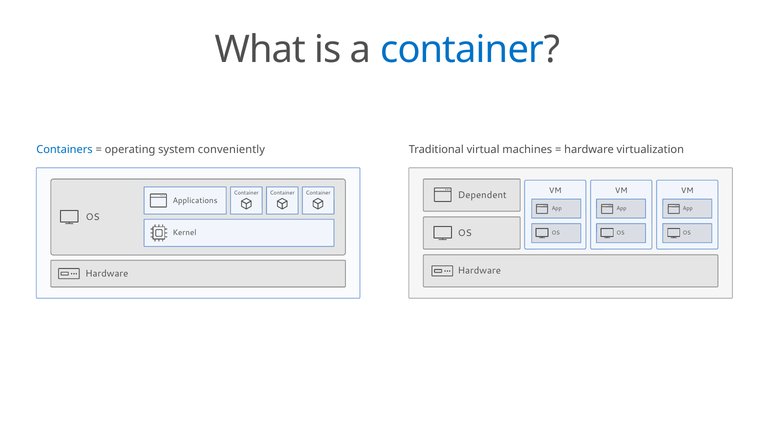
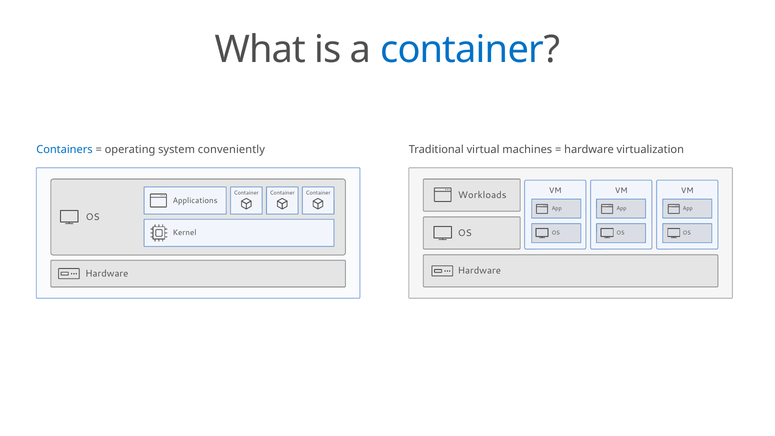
Dependent: Dependent -> Workloads
